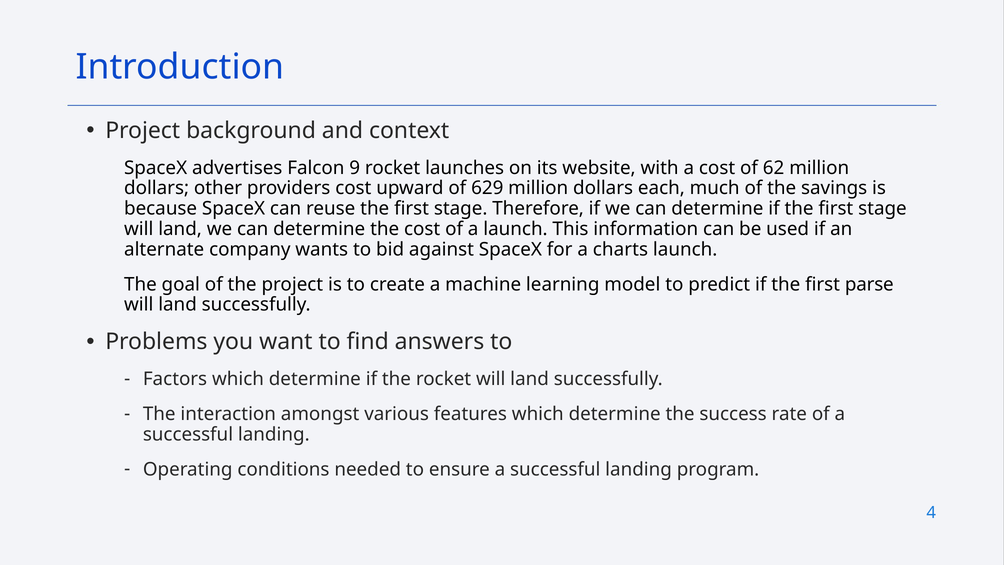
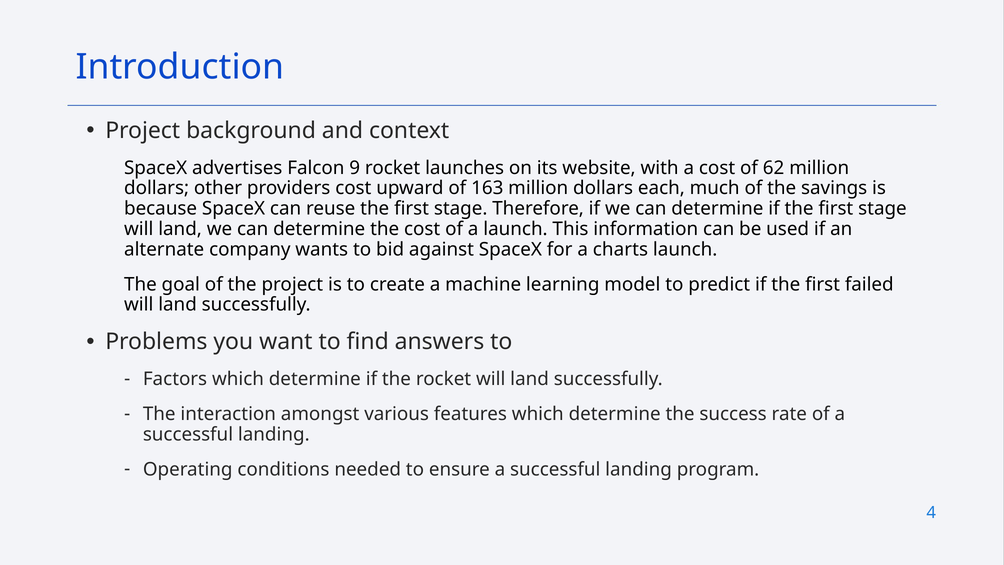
629: 629 -> 163
parse: parse -> failed
